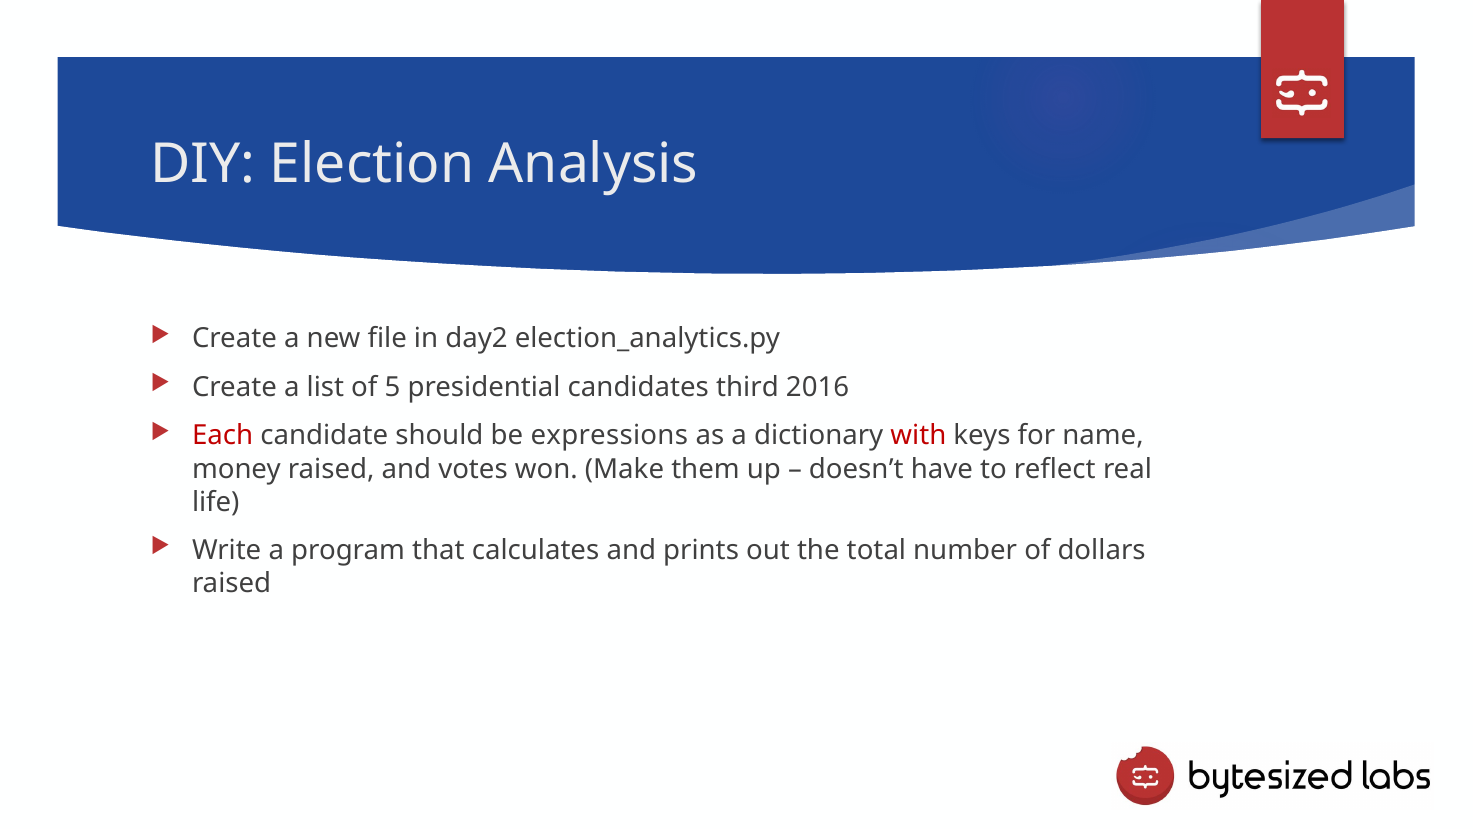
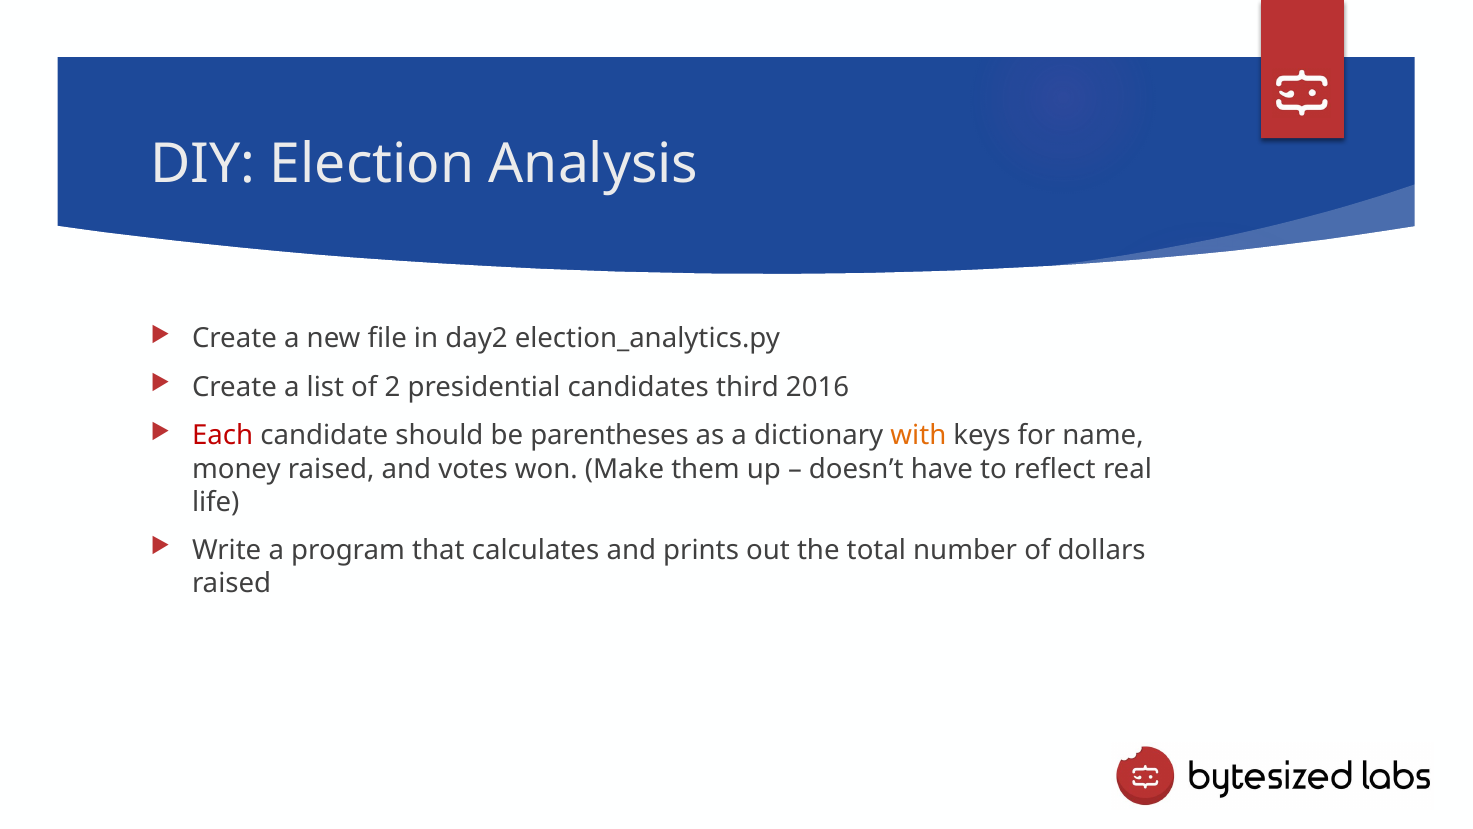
5: 5 -> 2
expressions: expressions -> parentheses
with colour: red -> orange
